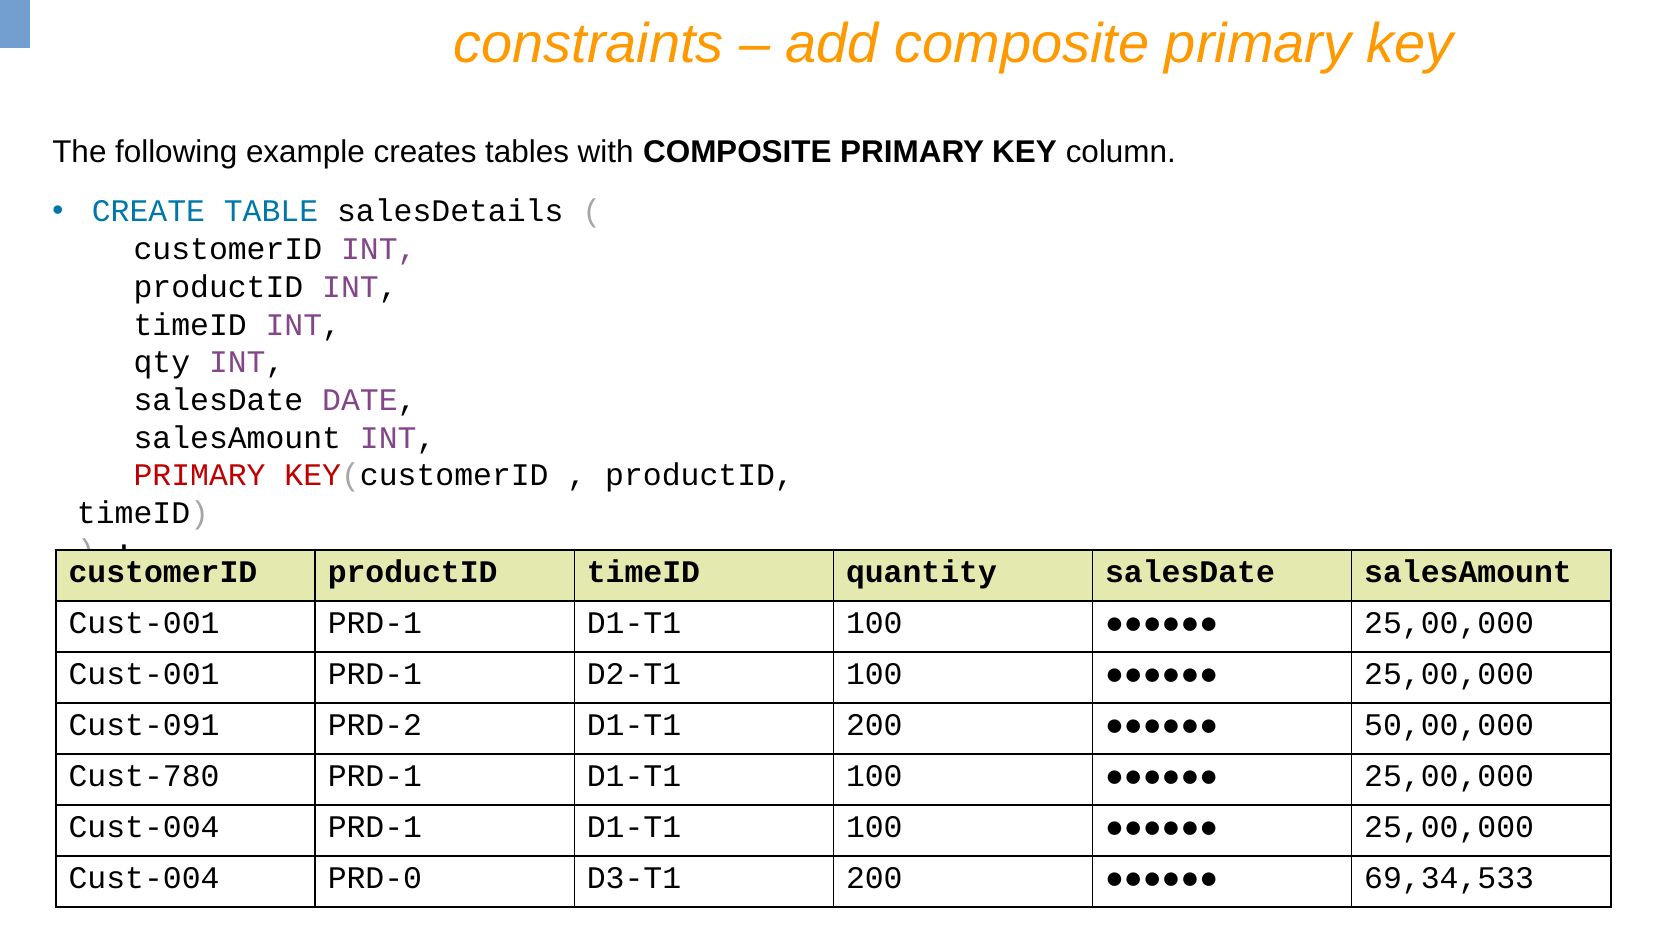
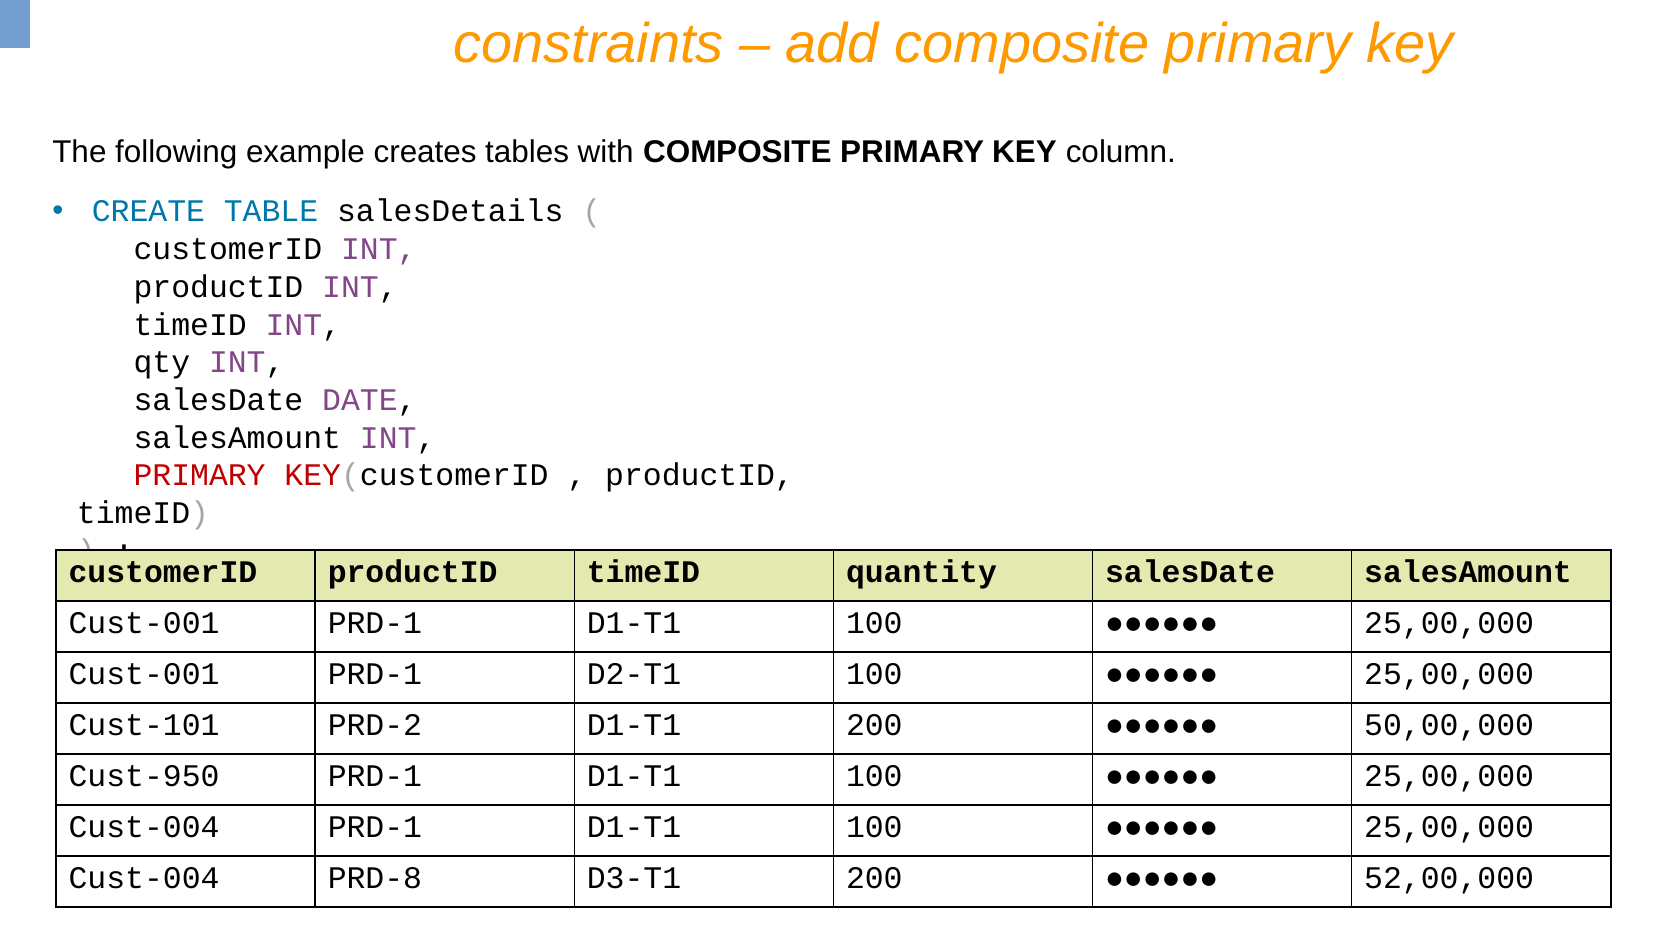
Cust-091: Cust-091 -> Cust-101
Cust-780: Cust-780 -> Cust-950
PRD-0: PRD-0 -> PRD-8
69,34,533: 69,34,533 -> 52,00,000
